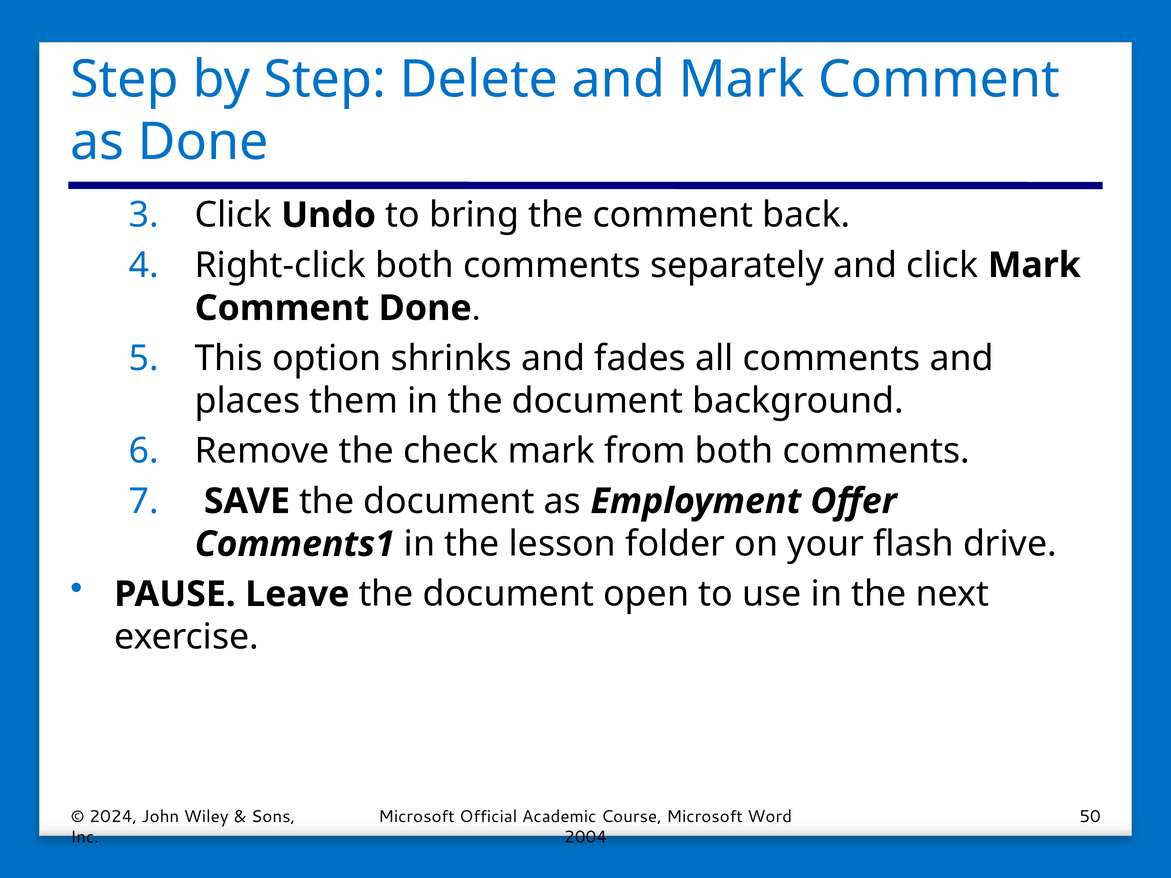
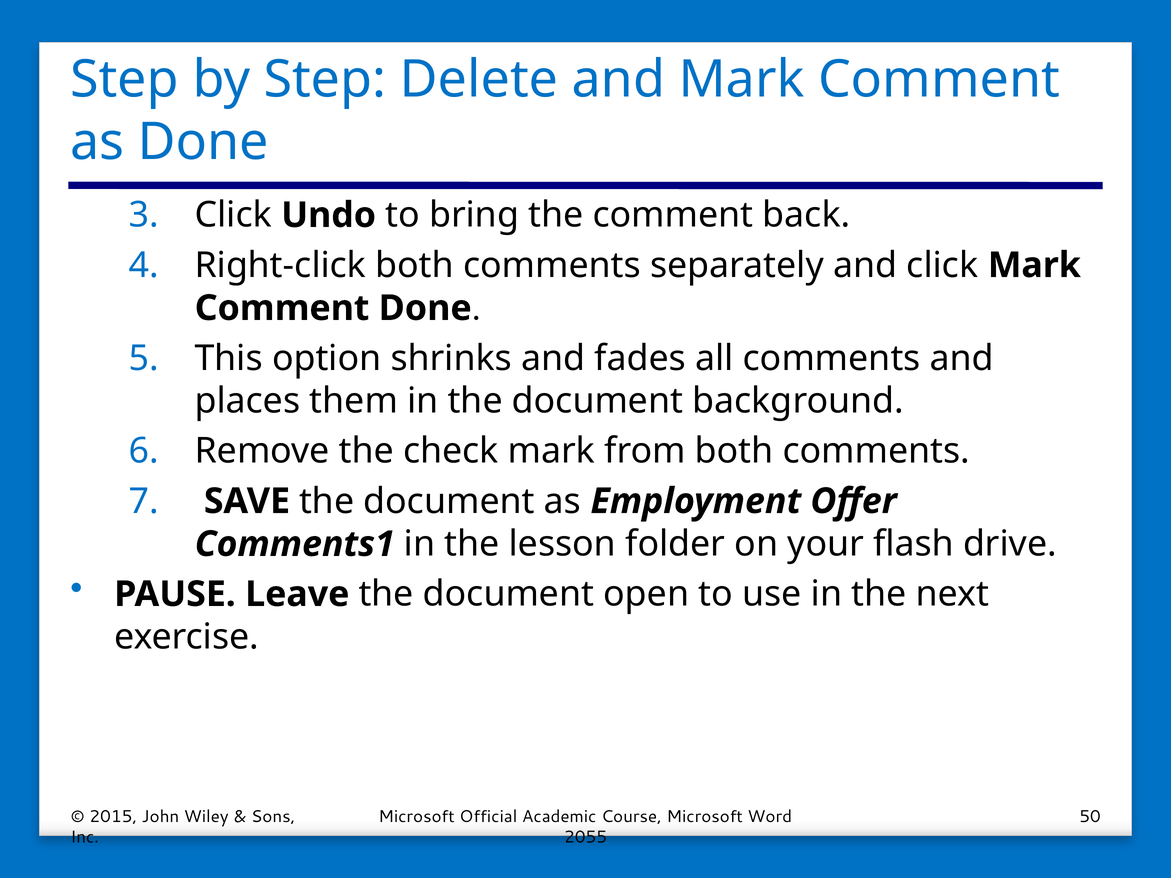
2024: 2024 -> 2015
2004: 2004 -> 2055
